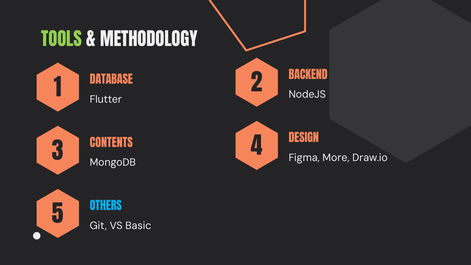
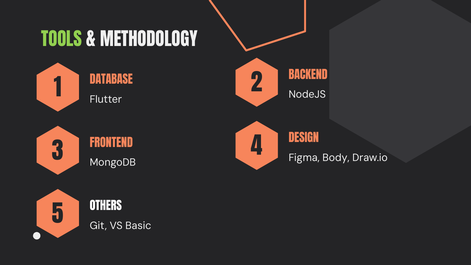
CONTENTS: CONTENTS -> FRONTEND
More: More -> Body
OTHERS colour: light blue -> white
